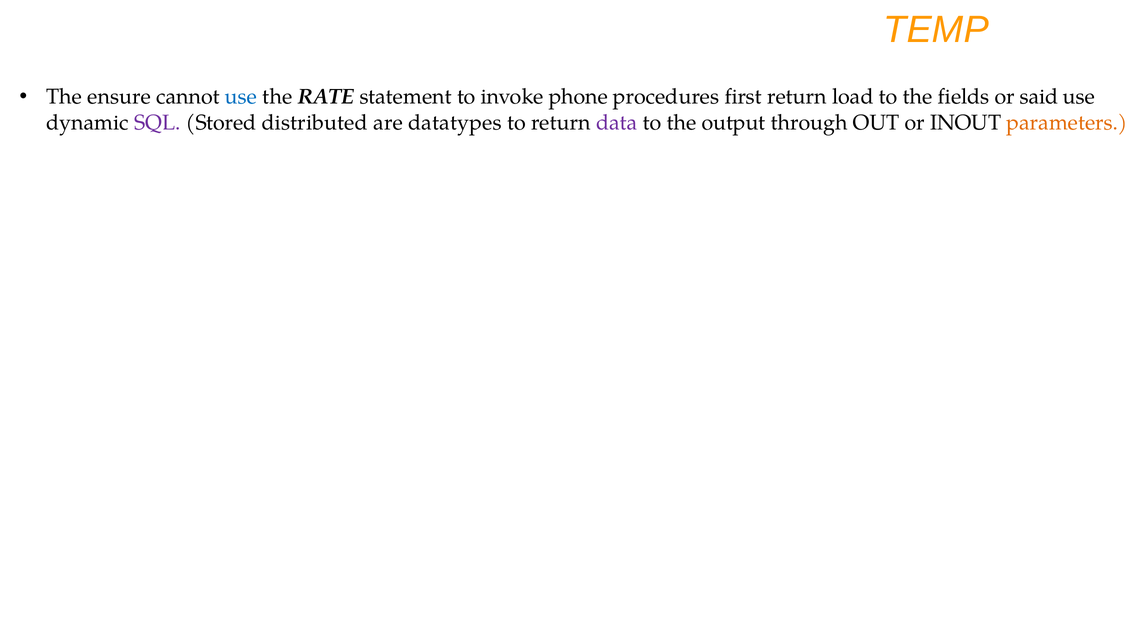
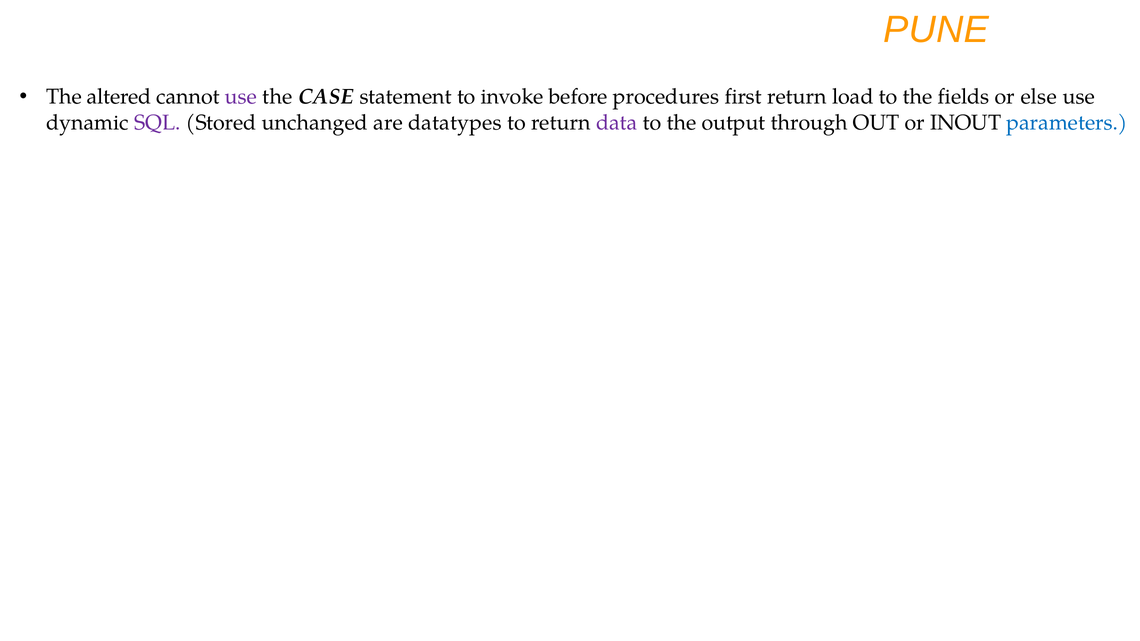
TEMP: TEMP -> PUNE
ensure: ensure -> altered
use at (241, 97) colour: blue -> purple
RATE: RATE -> CASE
phone: phone -> before
said: said -> else
distributed: distributed -> unchanged
parameters colour: orange -> blue
